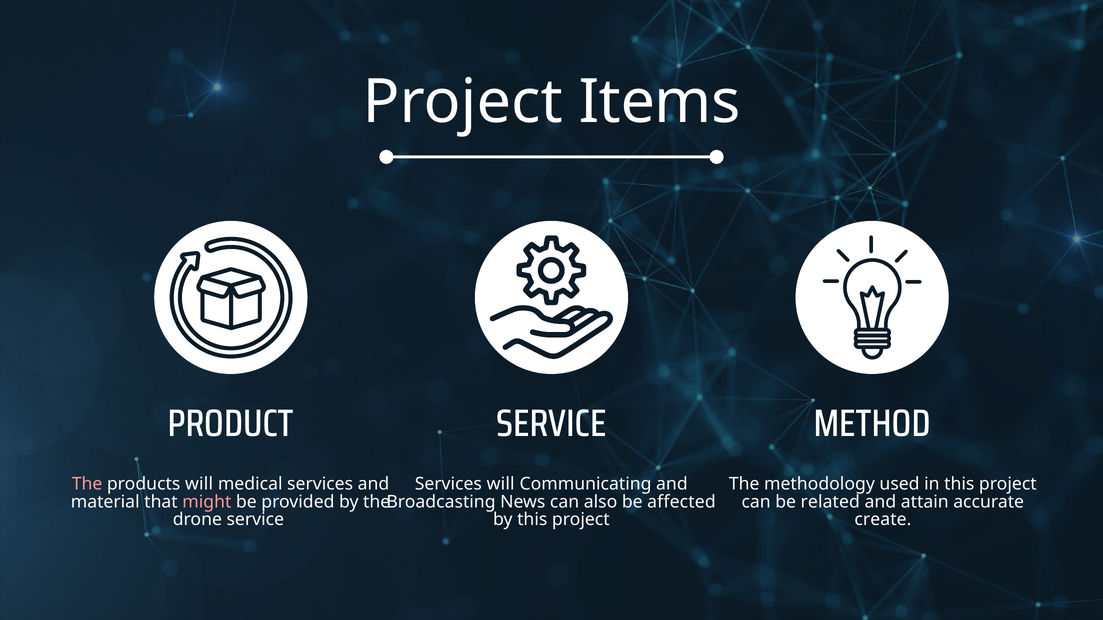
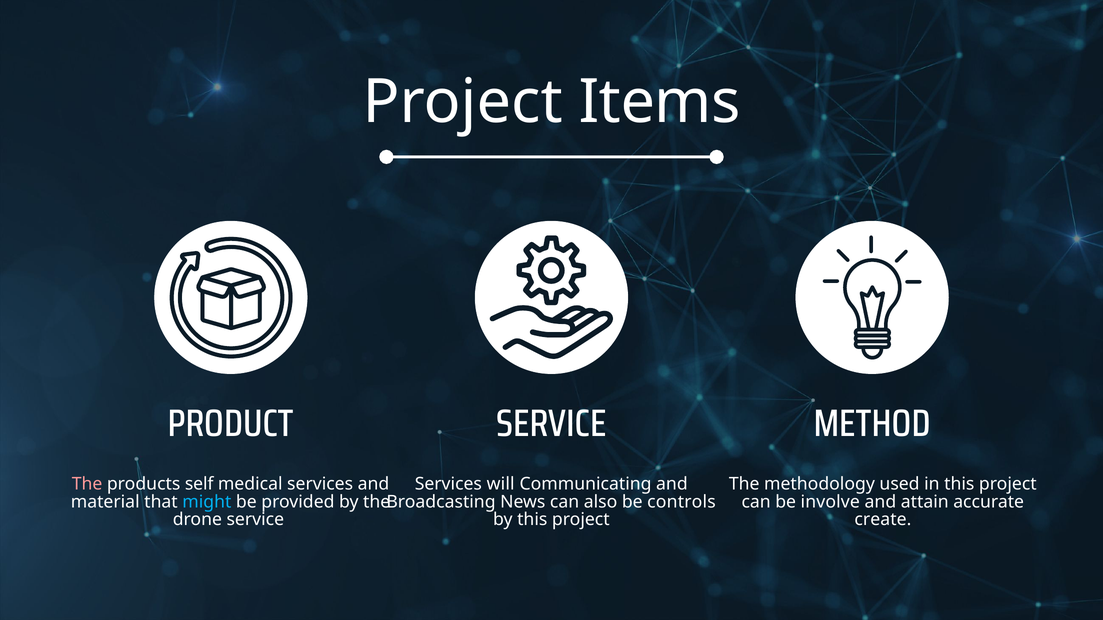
products will: will -> self
might colour: pink -> light blue
affected: affected -> controls
related: related -> involve
